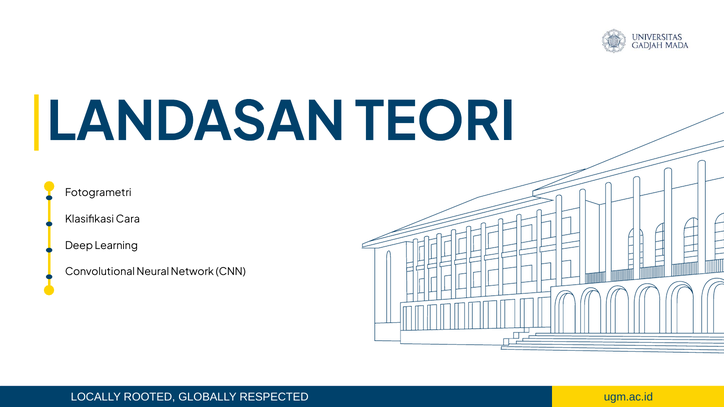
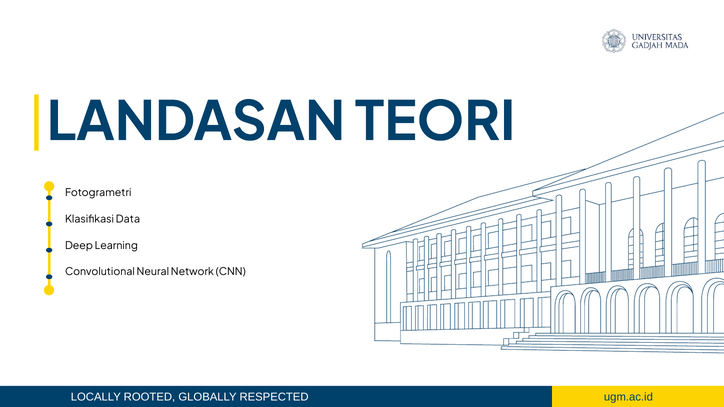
Cara: Cara -> Data
